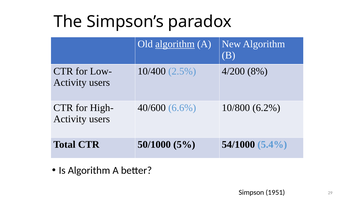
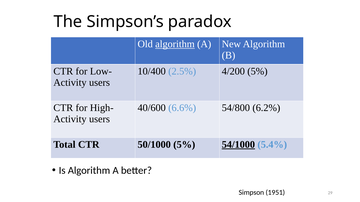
4/200 8%: 8% -> 5%
10/800: 10/800 -> 54/800
54/1000 underline: none -> present
